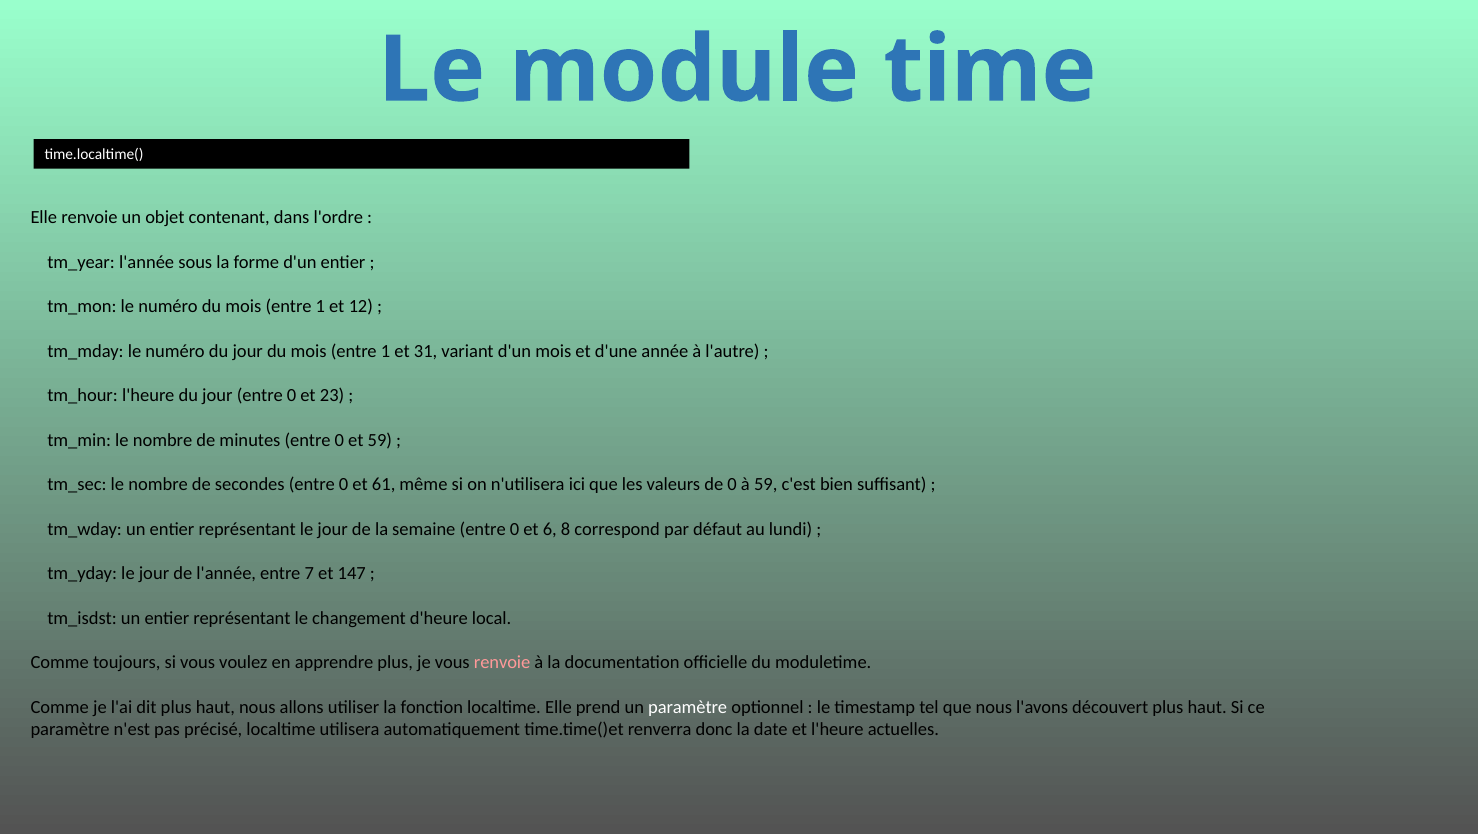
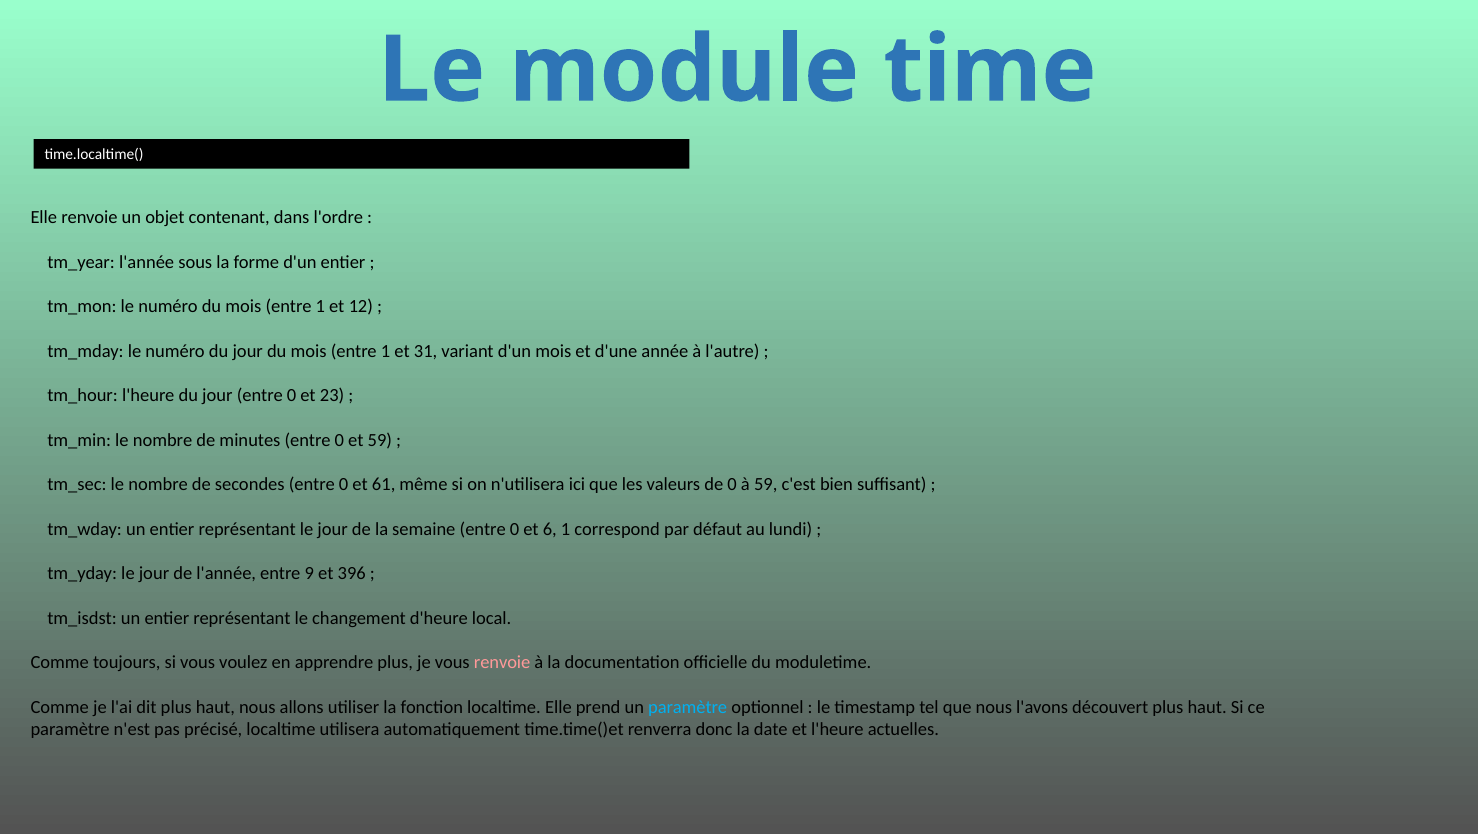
6 8: 8 -> 1
7: 7 -> 9
147: 147 -> 396
paramètre at (688, 707) colour: white -> light blue
